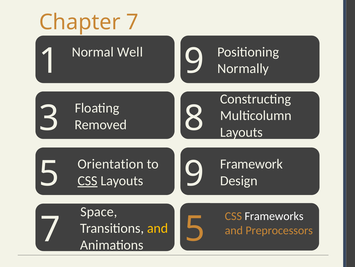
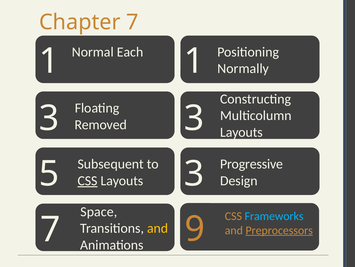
Well: Well -> Each
1 9: 9 -> 1
3 8: 8 -> 3
Orientation: Orientation -> Subsequent
Framework: Framework -> Progressive
5 9: 9 -> 3
Frameworks colour: white -> light blue
Preprocessors underline: none -> present
Animations 5: 5 -> 9
